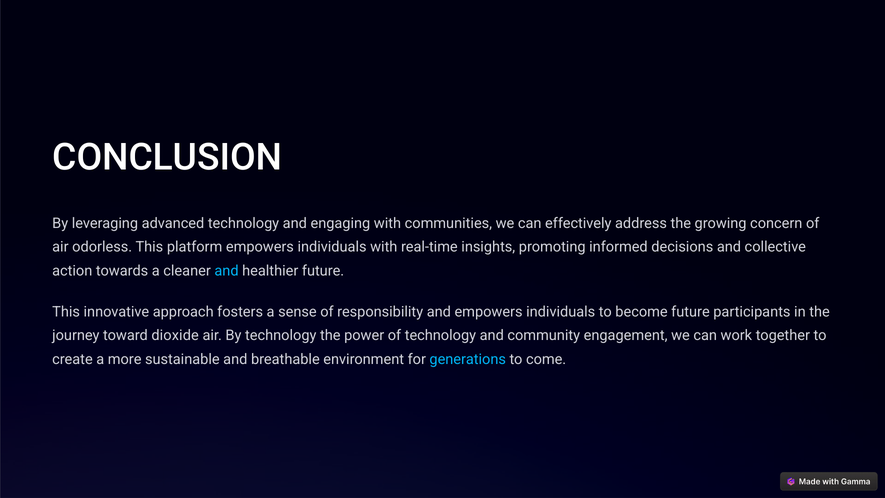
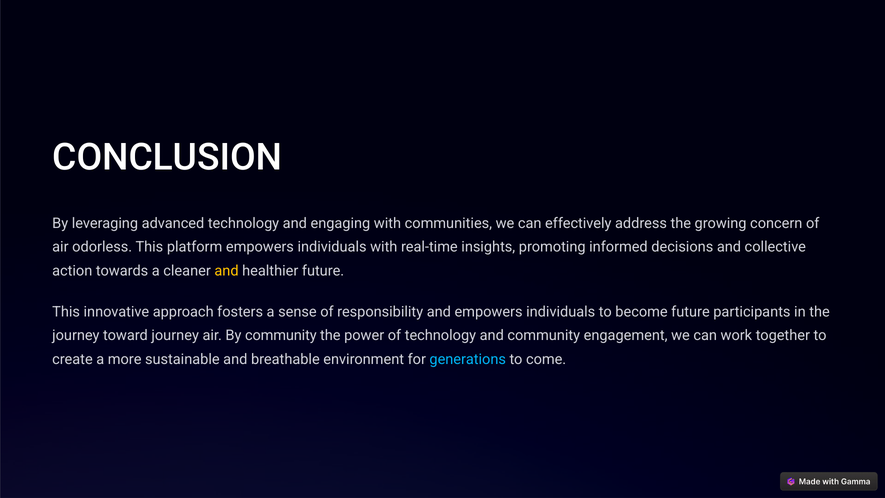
and at (227, 271) colour: light blue -> yellow
toward dioxide: dioxide -> journey
By technology: technology -> community
